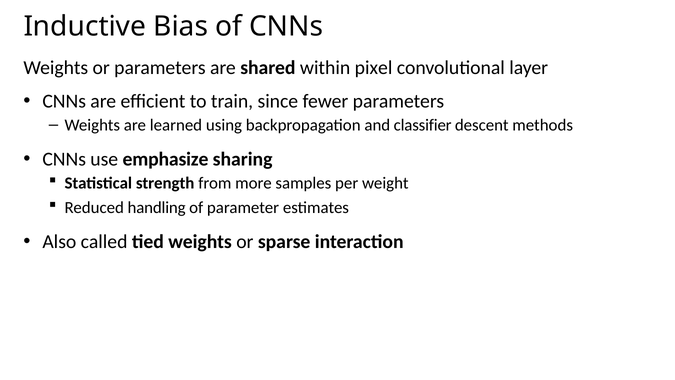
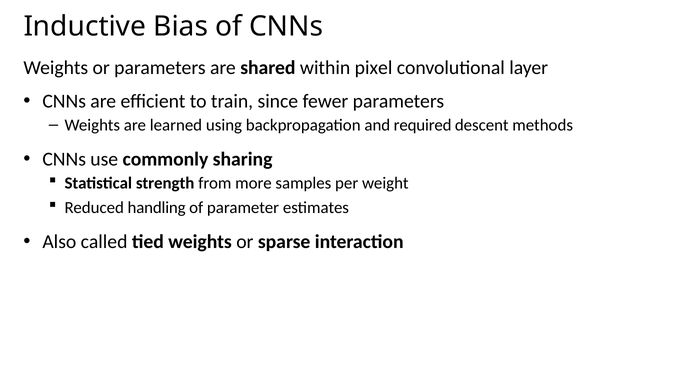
classifier: classifier -> required
emphasize: emphasize -> commonly
